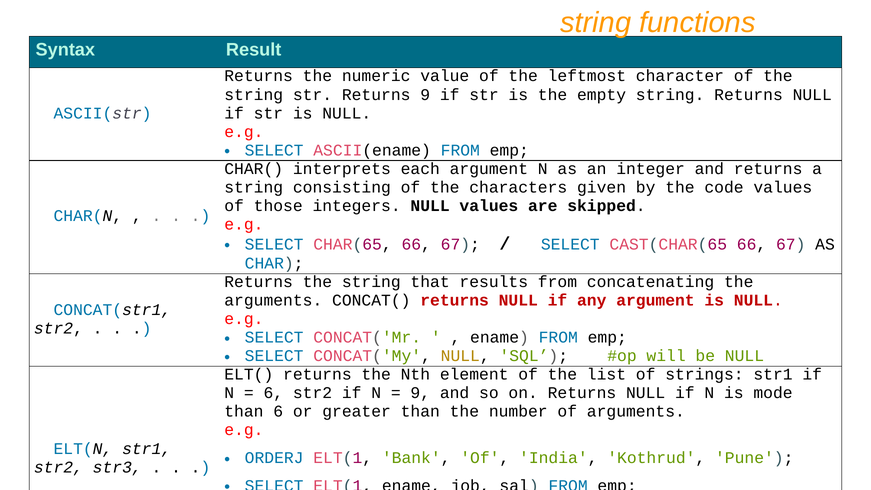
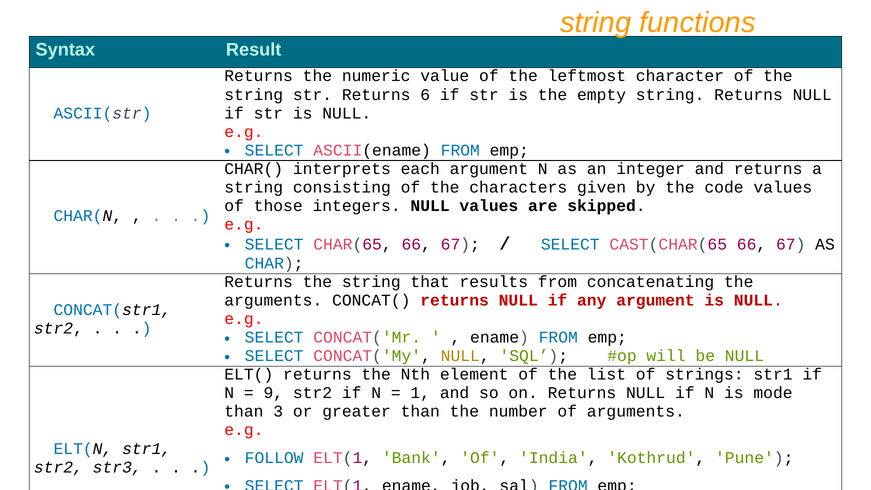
Returns 9: 9 -> 6
6 at (273, 393): 6 -> 9
9 at (420, 393): 9 -> 1
than 6: 6 -> 3
ORDERJ: ORDERJ -> FOLLOW
